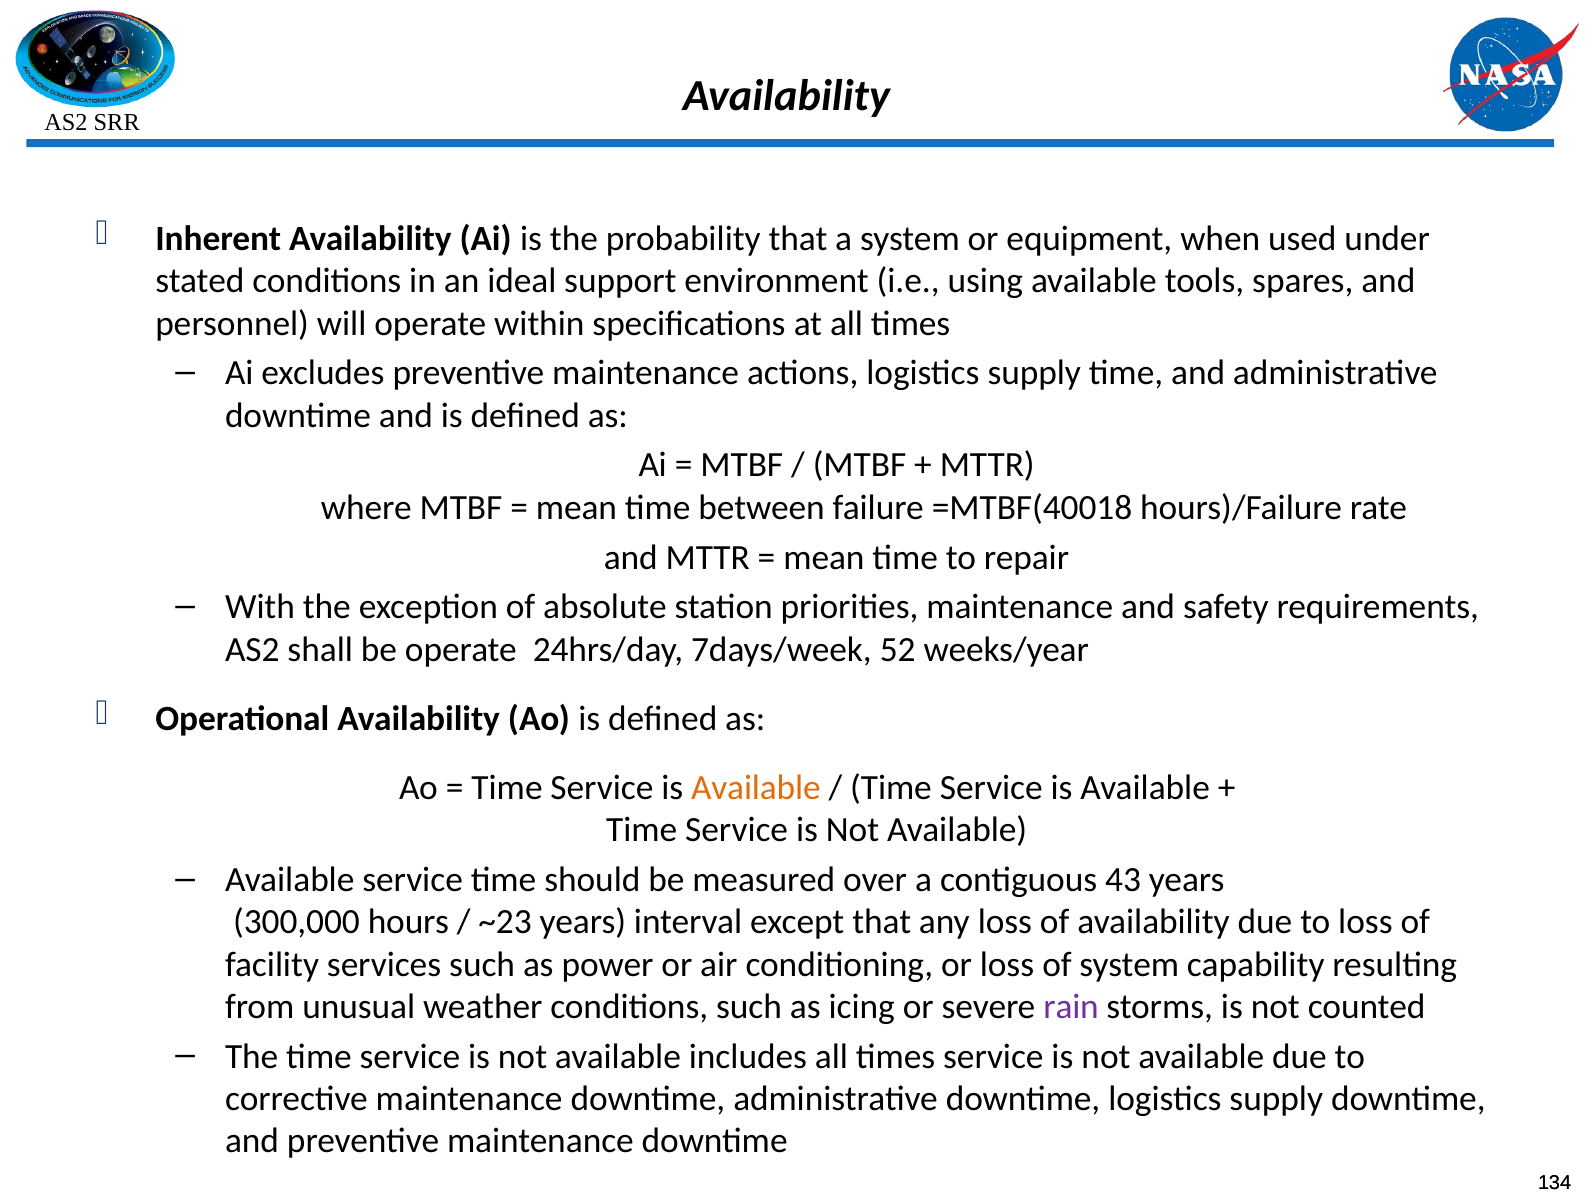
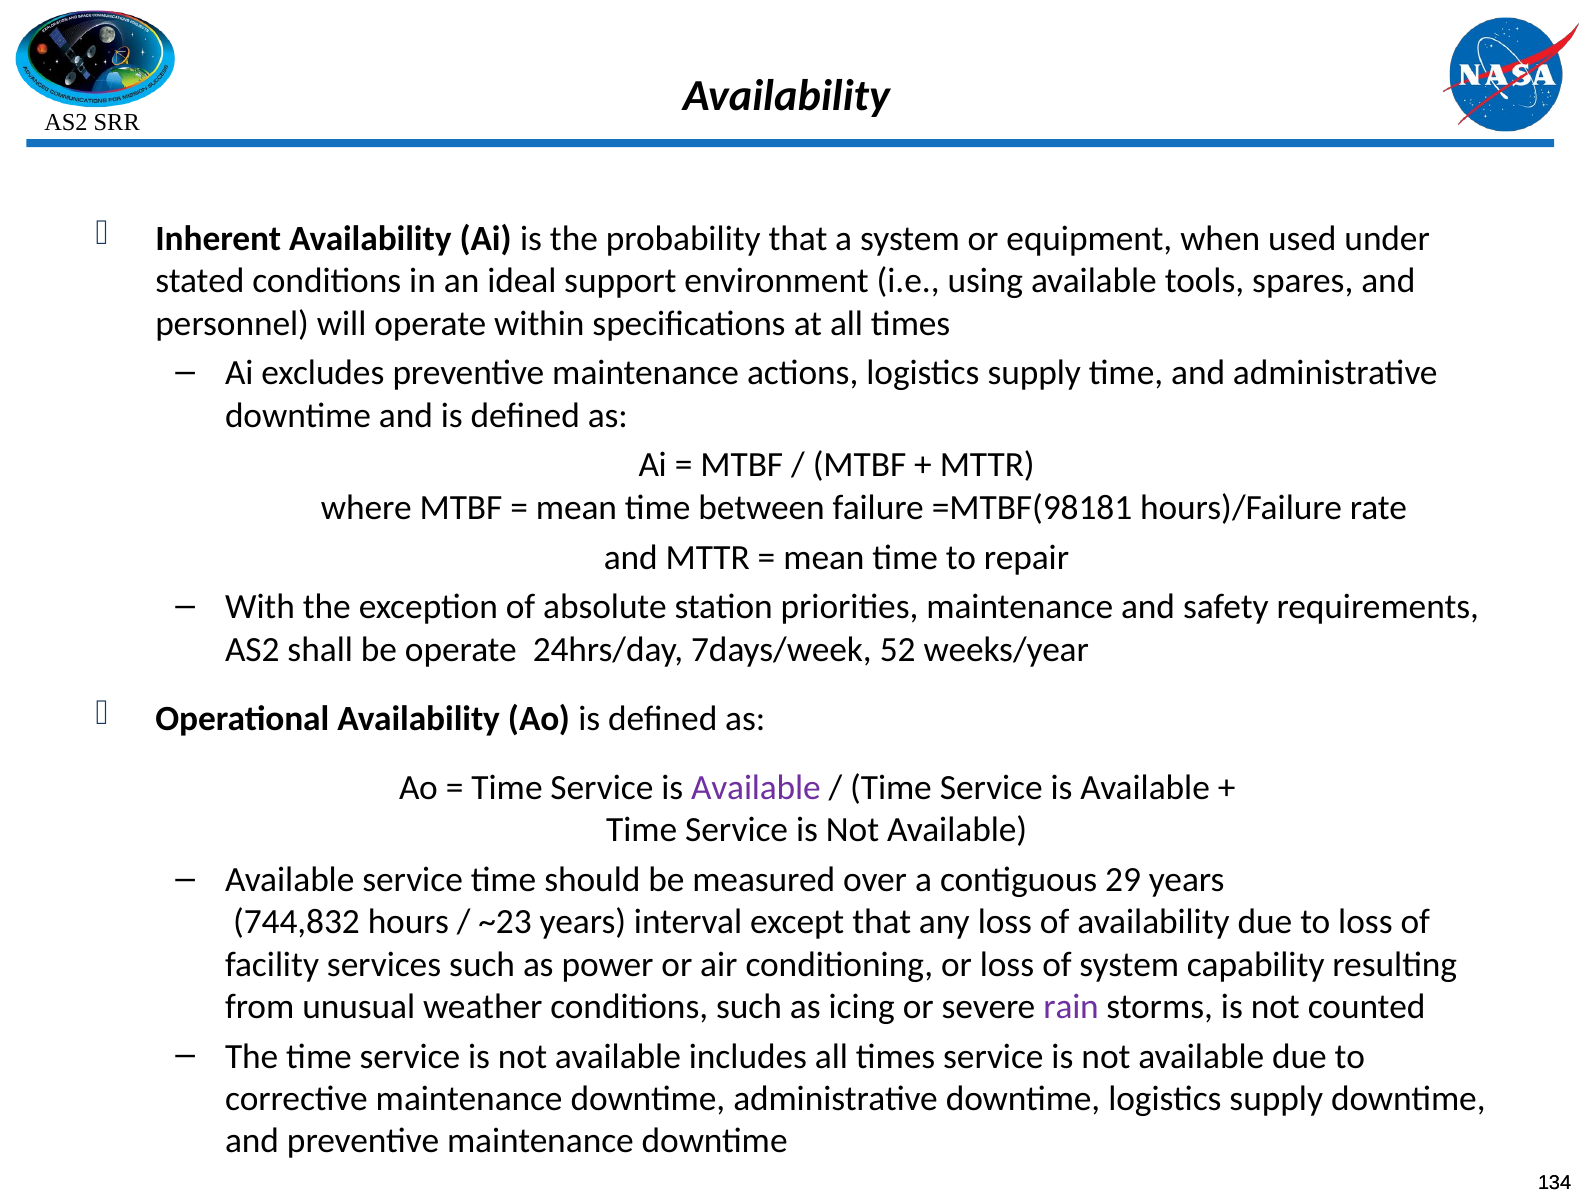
=MTBF(40018: =MTBF(40018 -> =MTBF(98181
Available at (756, 788) colour: orange -> purple
43: 43 -> 29
300,000: 300,000 -> 744,832
